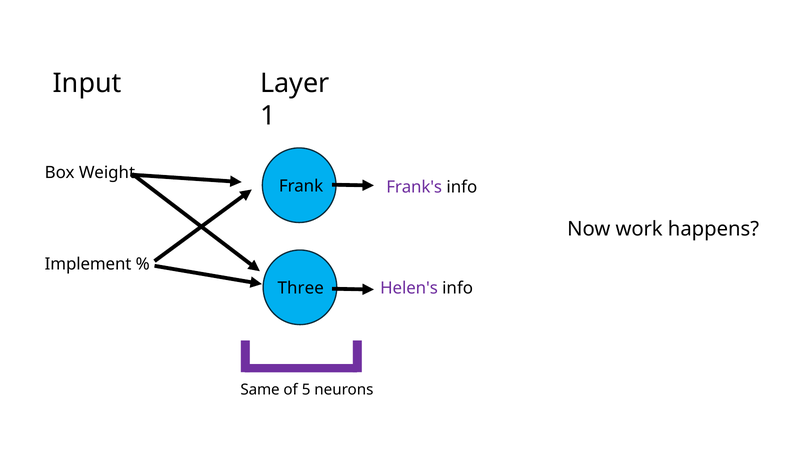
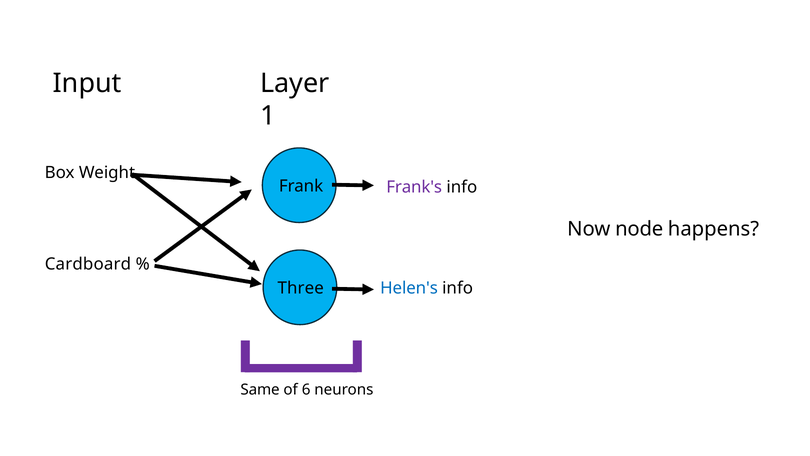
work: work -> node
Implement: Implement -> Cardboard
Helen's colour: purple -> blue
5: 5 -> 6
